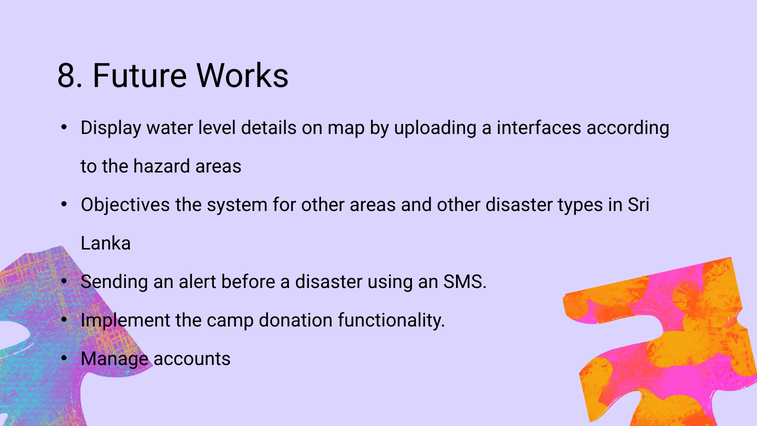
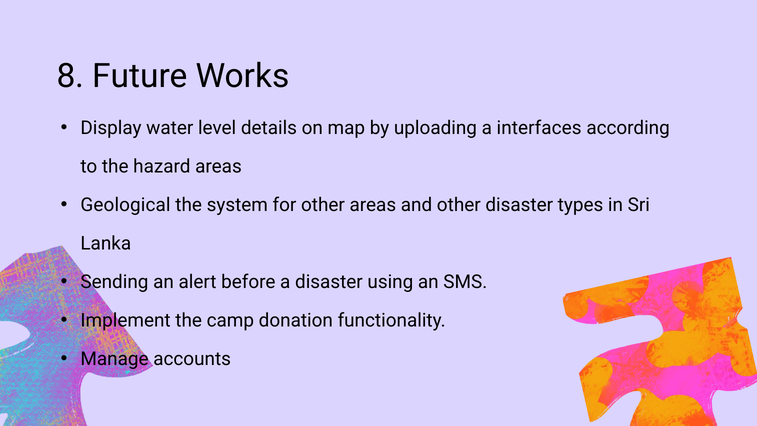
Objectives: Objectives -> Geological
